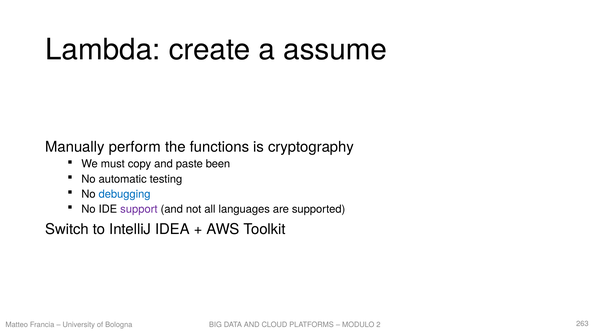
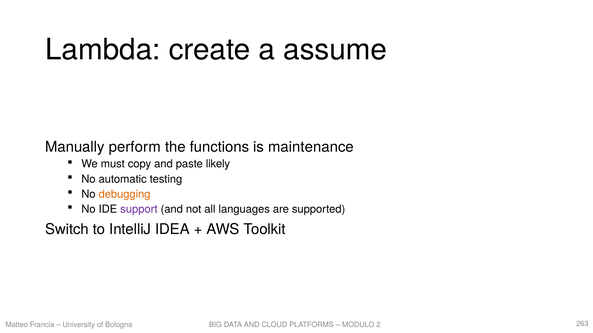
cryptography: cryptography -> maintenance
been: been -> likely
debugging colour: blue -> orange
